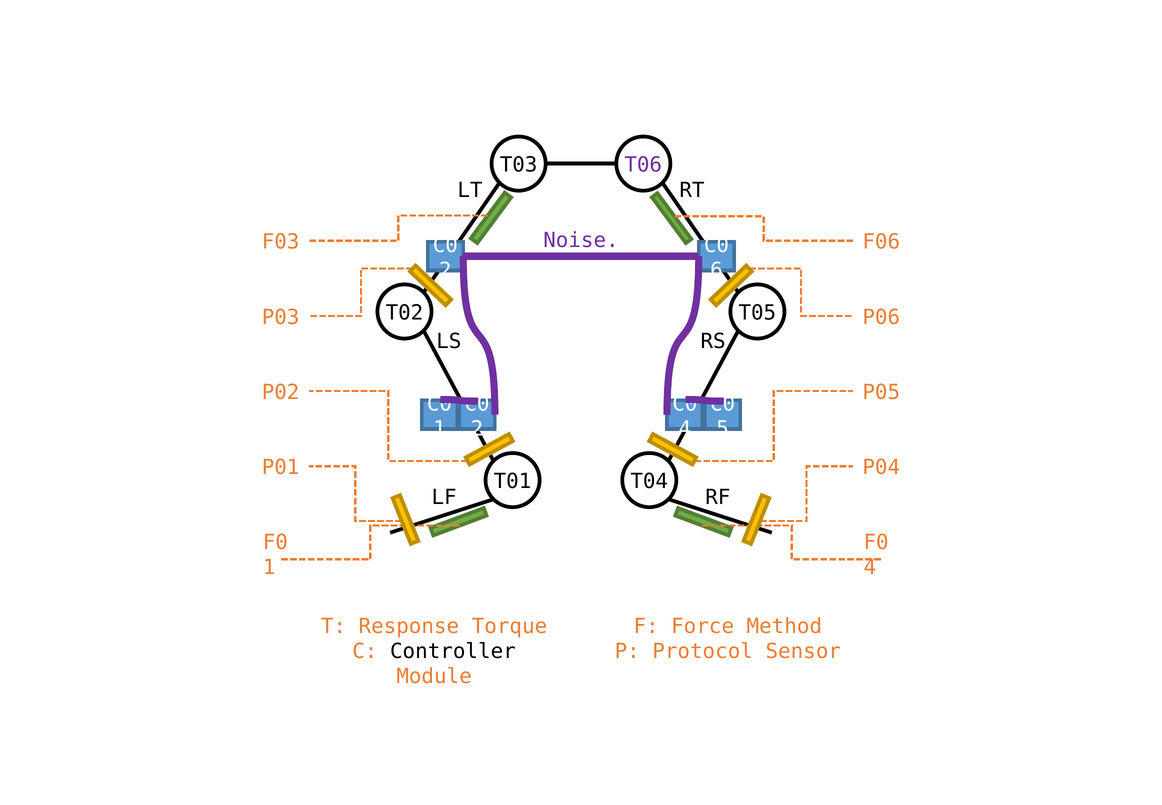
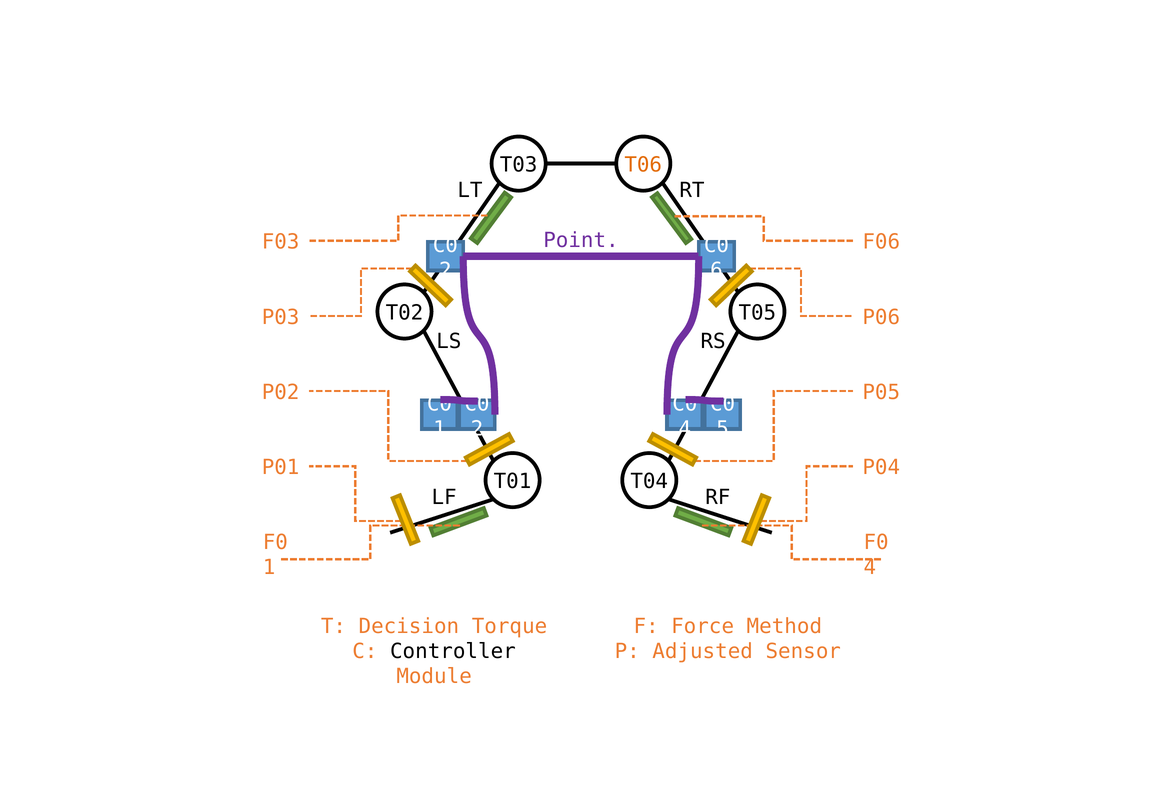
T06 colour: purple -> orange
Noise: Noise -> Point
Response: Response -> Decision
Protocol: Protocol -> Adjusted
